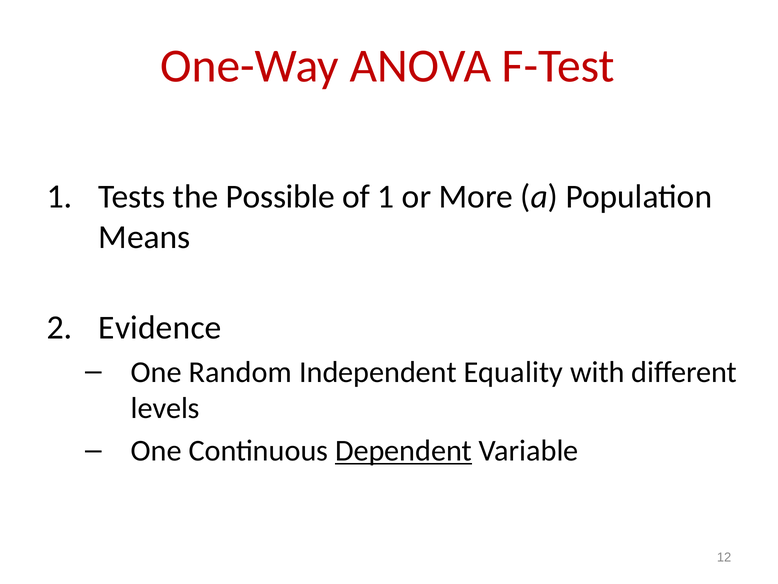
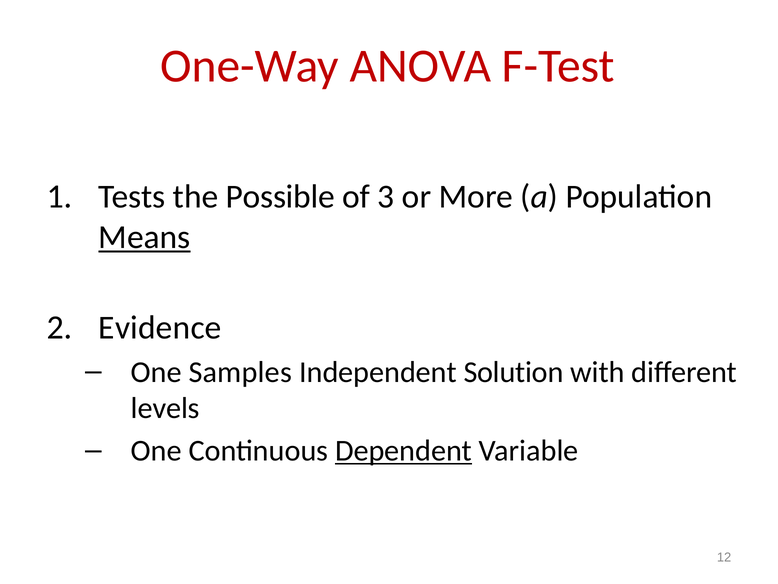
of 1: 1 -> 3
Means underline: none -> present
Random: Random -> Samples
Equality: Equality -> Solution
